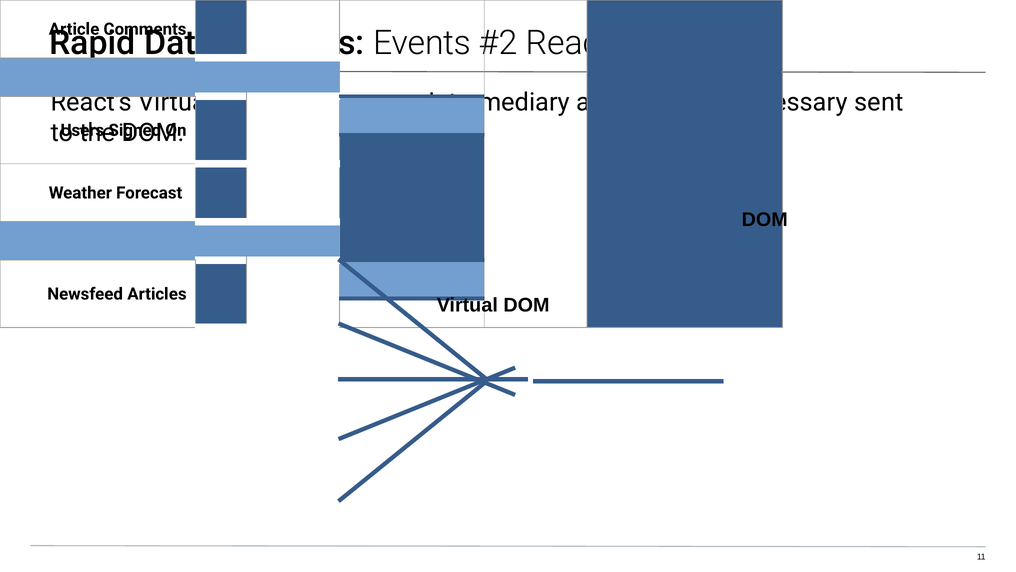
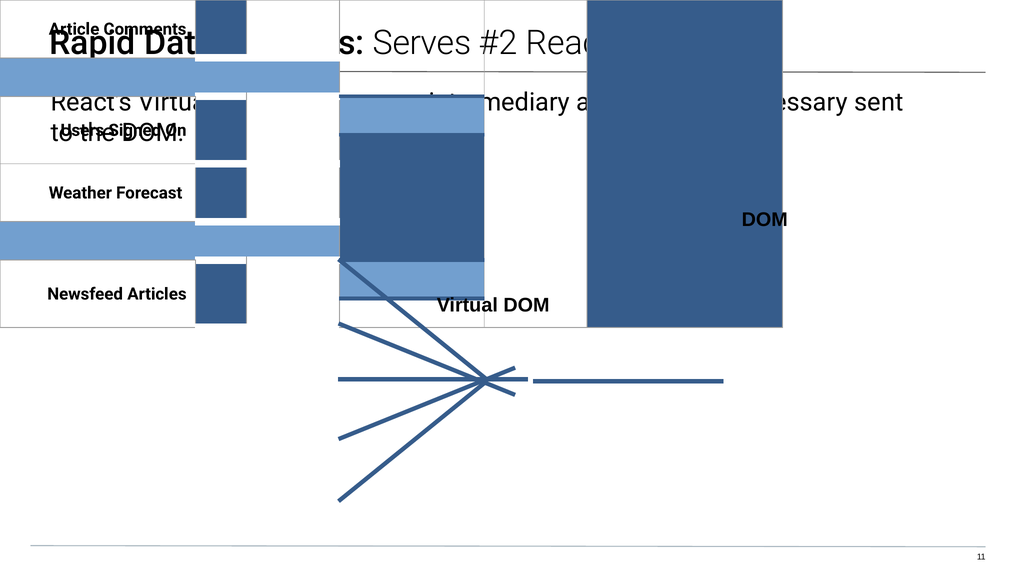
Events at (422, 43): Events -> Serves
